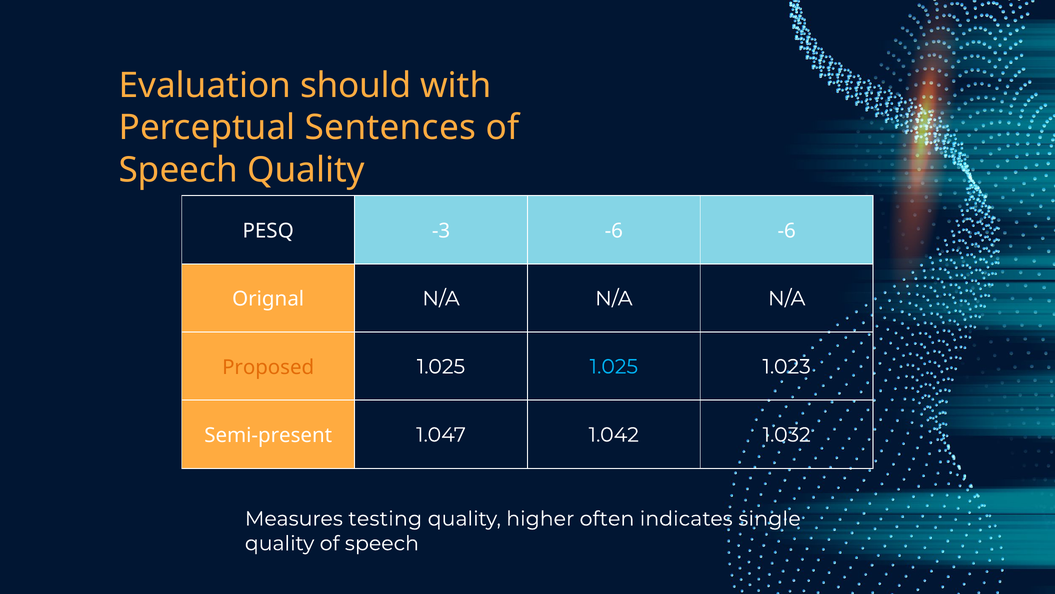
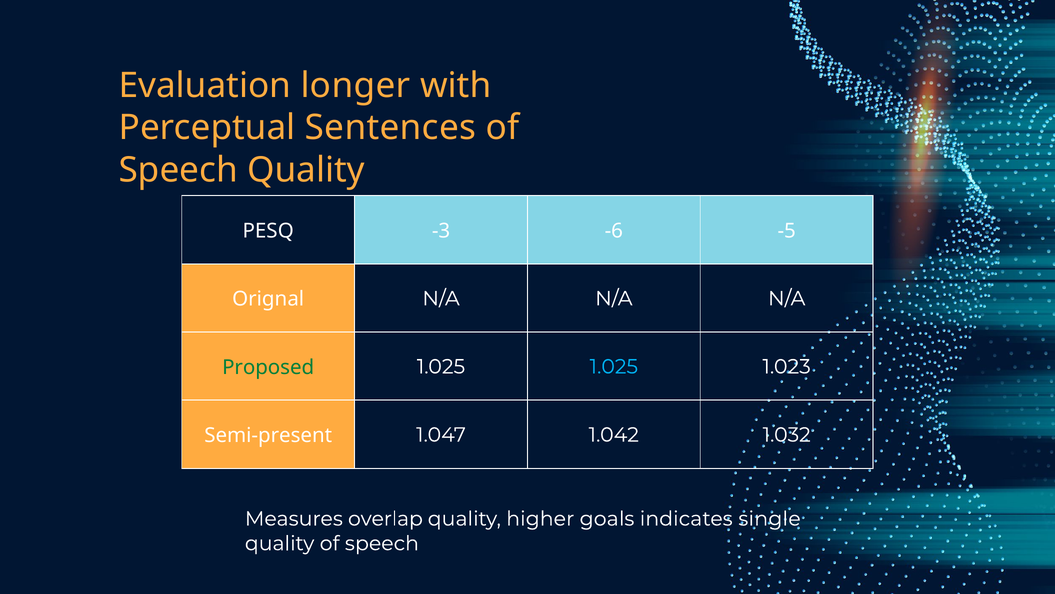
should: should -> longer
-6 -6: -6 -> -5
Proposed colour: orange -> green
testing: testing -> overlap
often: often -> goals
